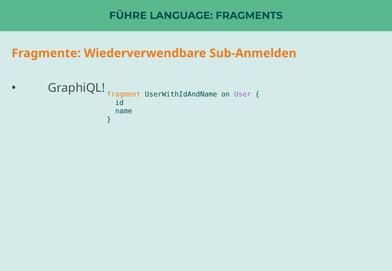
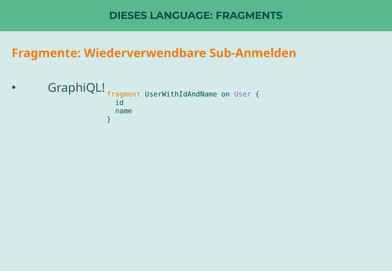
FÜHRE: FÜHRE -> DIESES
